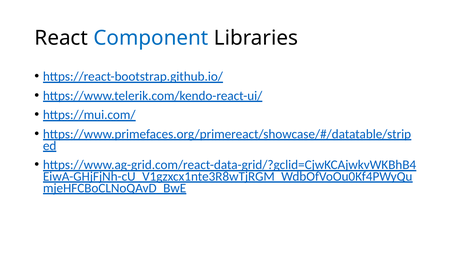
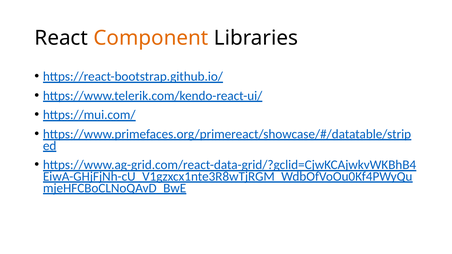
Component colour: blue -> orange
